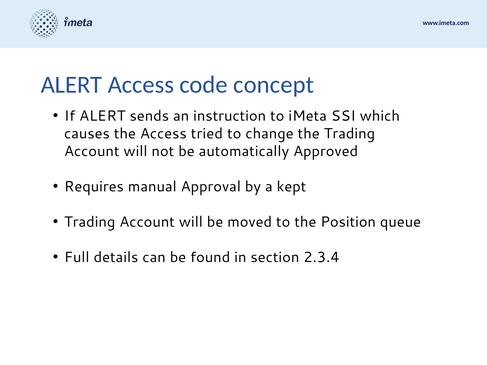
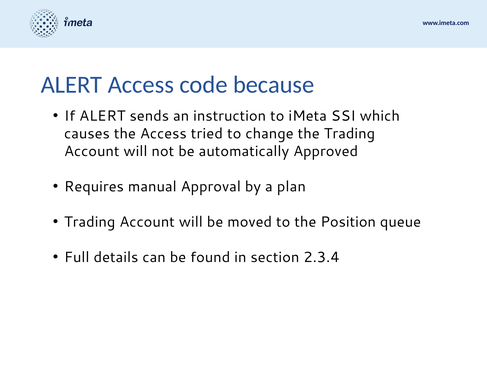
concept: concept -> because
kept: kept -> plan
